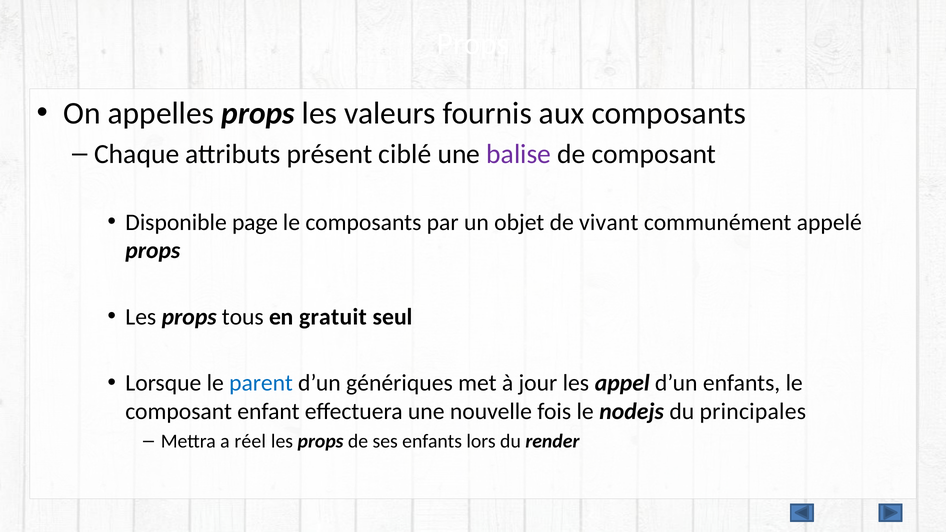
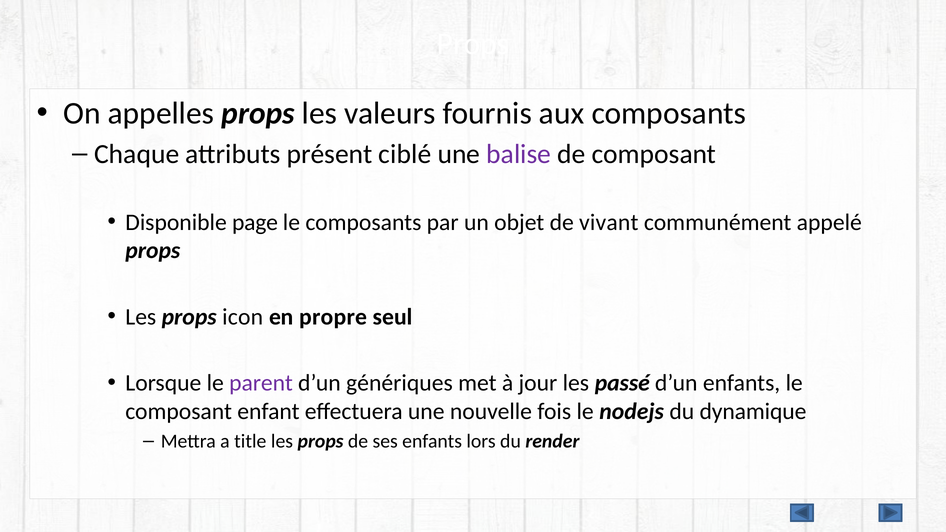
tous: tous -> icon
gratuit: gratuit -> propre
parent colour: blue -> purple
appel: appel -> passé
principales: principales -> dynamique
réel: réel -> title
